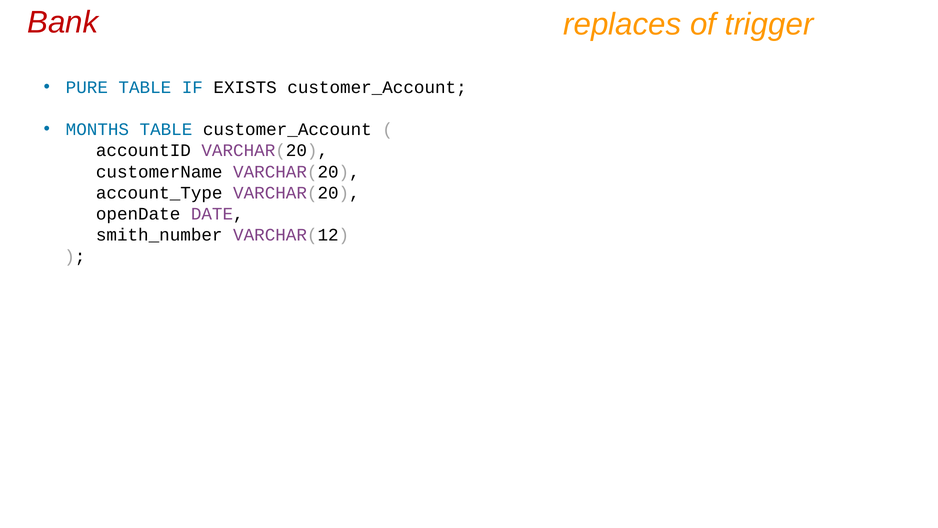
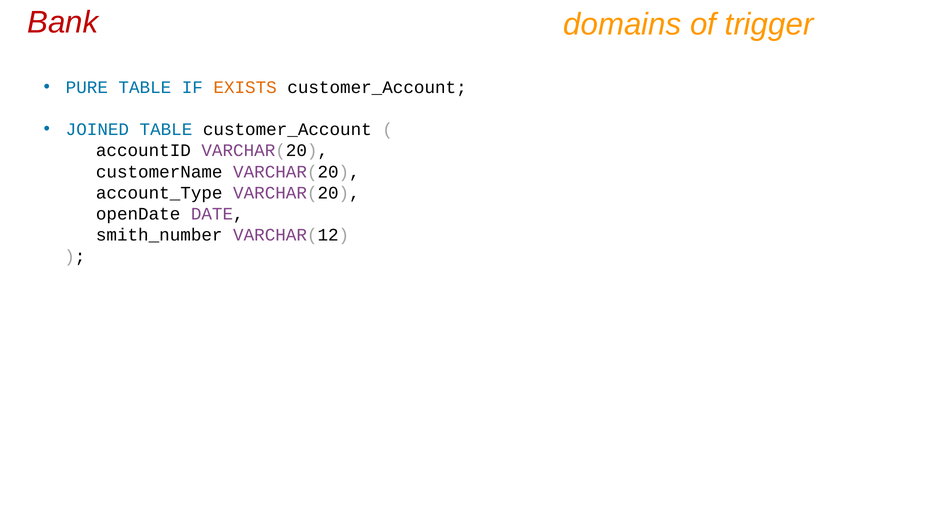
replaces: replaces -> domains
EXISTS colour: black -> orange
MONTHS: MONTHS -> JOINED
